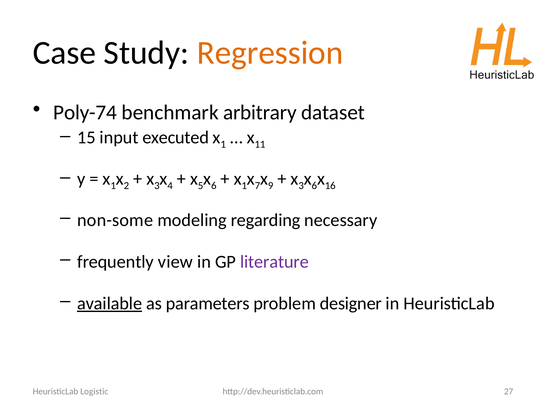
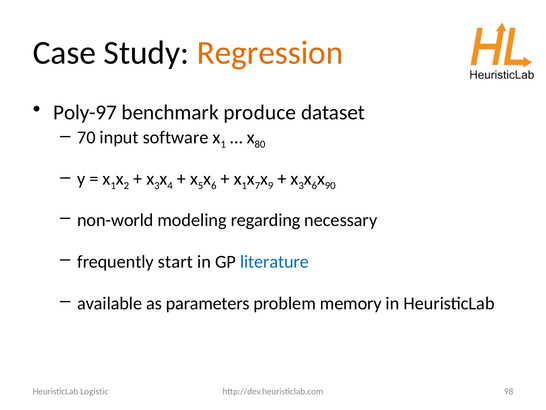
Poly-74: Poly-74 -> Poly-97
arbitrary: arbitrary -> produce
15: 15 -> 70
executed: executed -> software
11: 11 -> 80
16: 16 -> 90
non-some: non-some -> non-world
view: view -> start
literature colour: purple -> blue
available underline: present -> none
designer: designer -> memory
27: 27 -> 98
